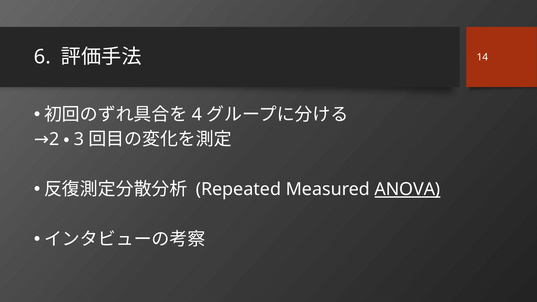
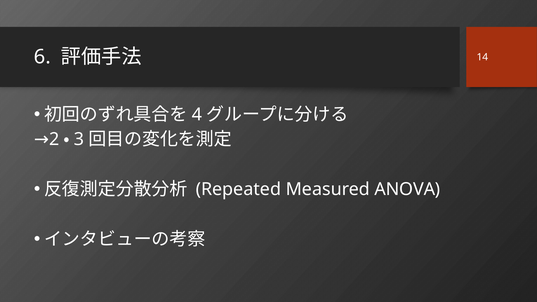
ANOVA underline: present -> none
